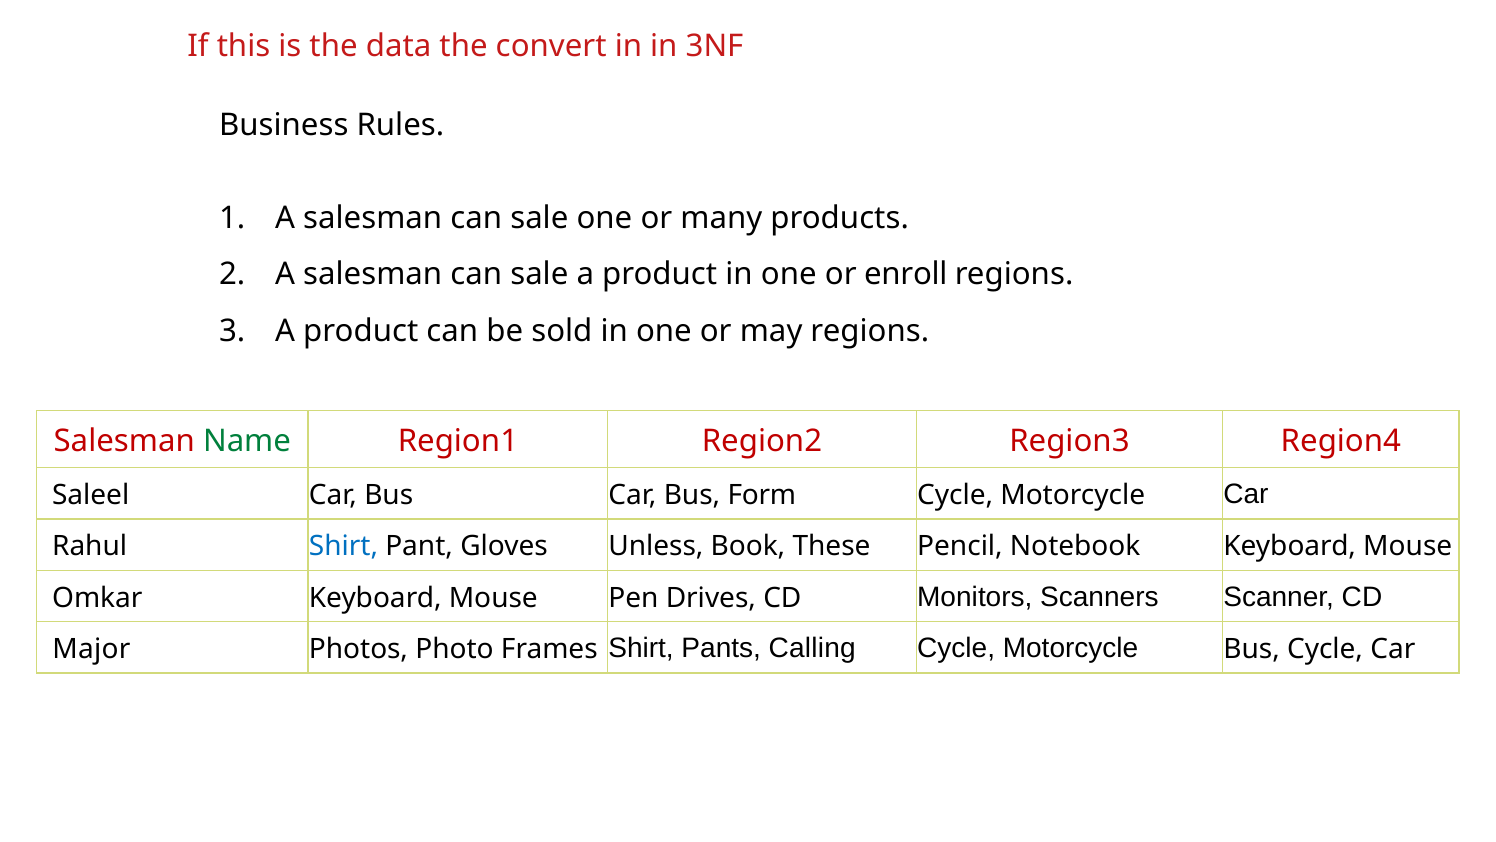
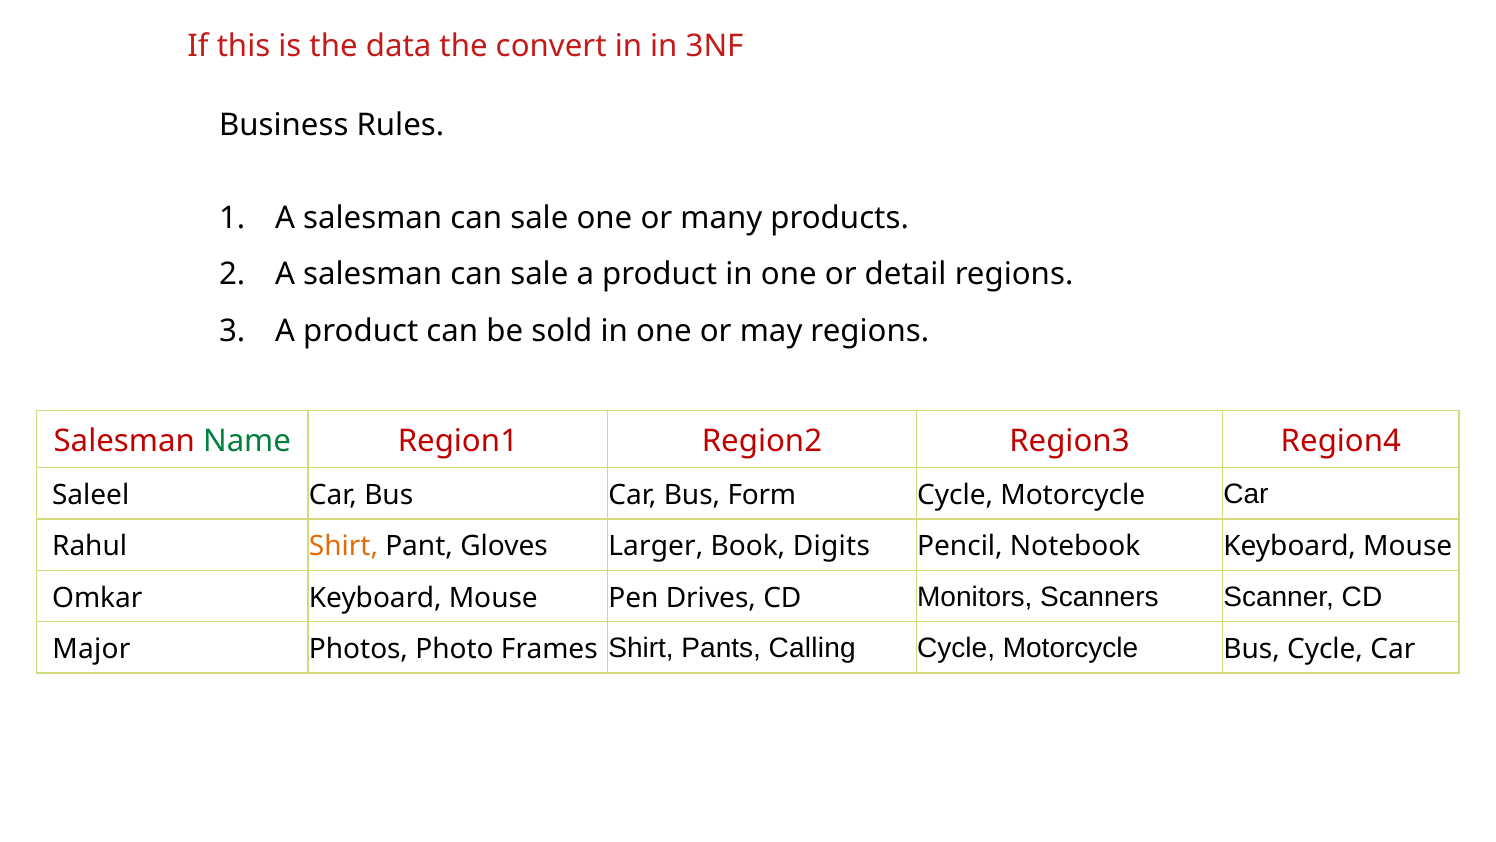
enroll: enroll -> detail
Shirt at (344, 546) colour: blue -> orange
Unless: Unless -> Larger
These: These -> Digits
